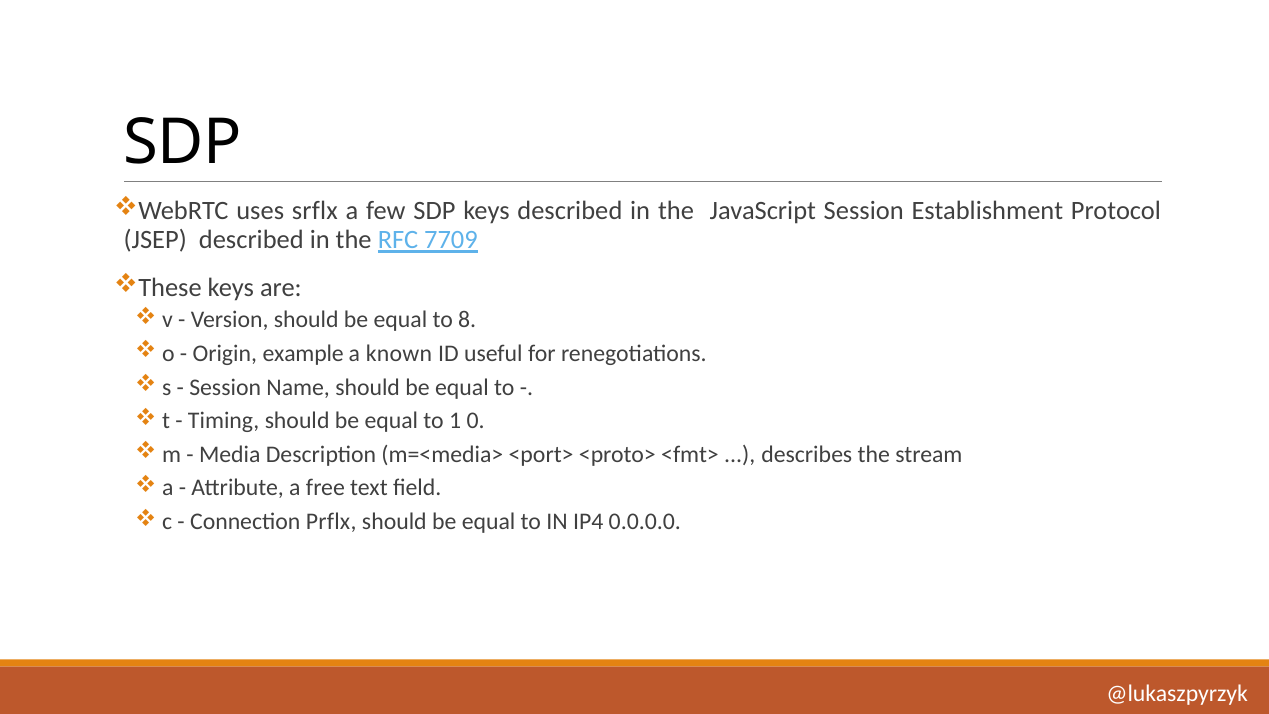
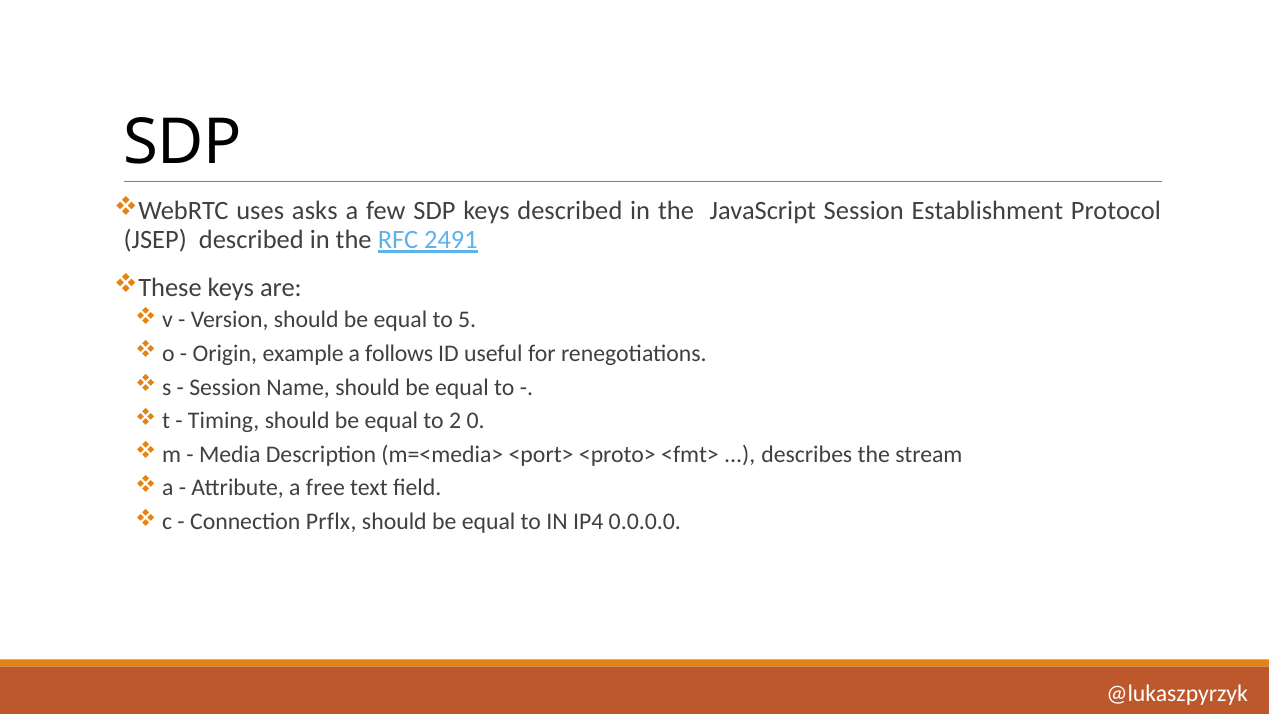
srflx: srflx -> asks
7709: 7709 -> 2491
8: 8 -> 5
known: known -> follows
1: 1 -> 2
